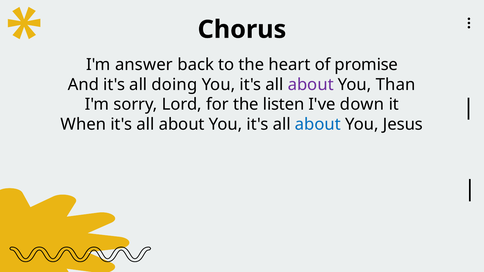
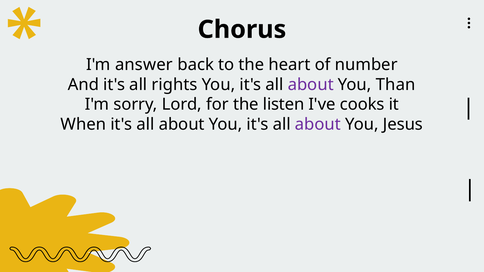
promise: promise -> number
doing: doing -> rights
down: down -> cooks
about at (318, 125) colour: blue -> purple
